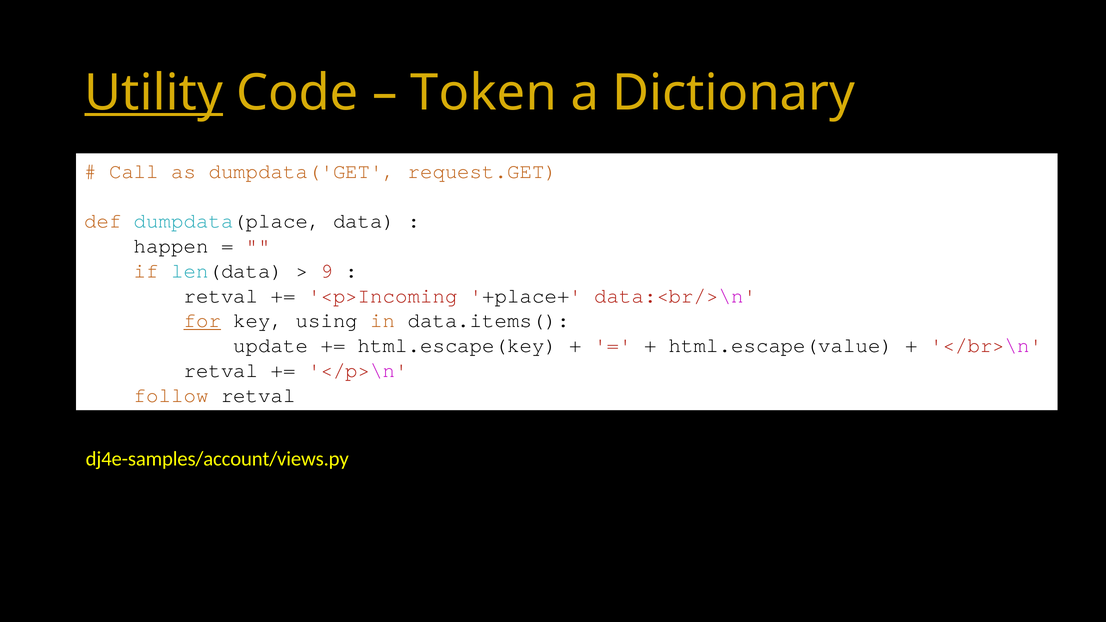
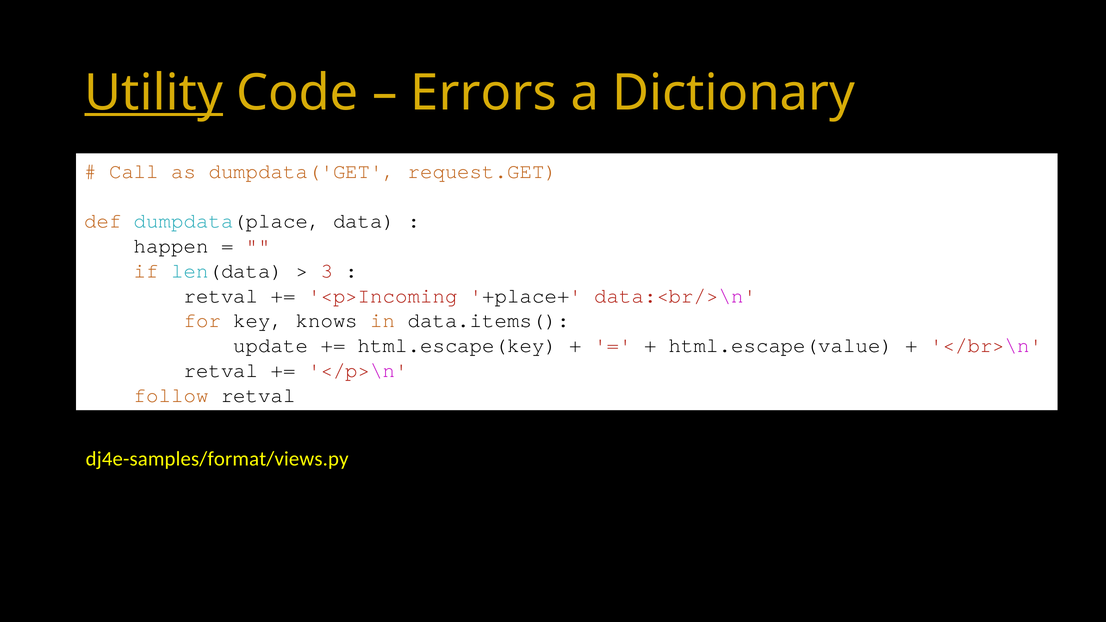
Token: Token -> Errors
9: 9 -> 3
for underline: present -> none
using: using -> knows
dj4e-samples/account/views.py: dj4e-samples/account/views.py -> dj4e-samples/format/views.py
